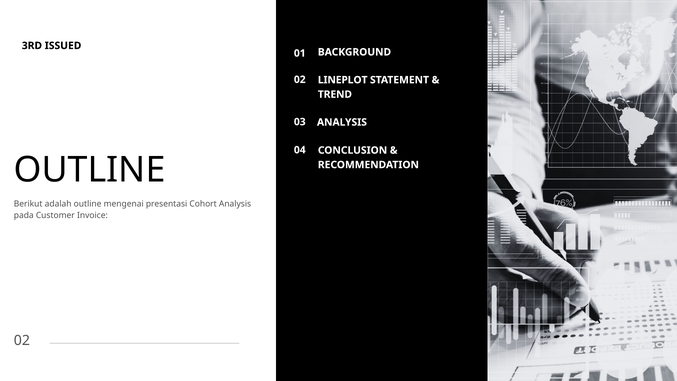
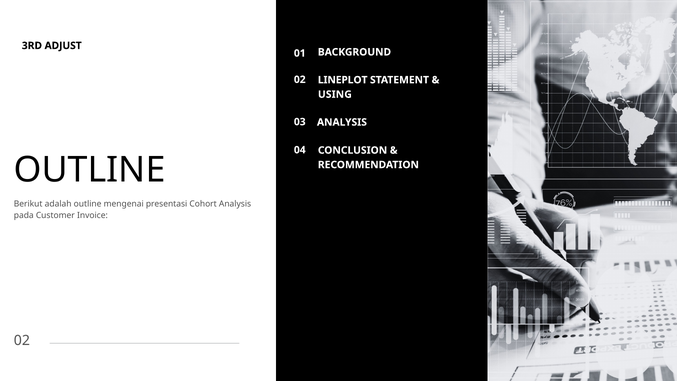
ISSUED: ISSUED -> ADJUST
TREND: TREND -> USING
